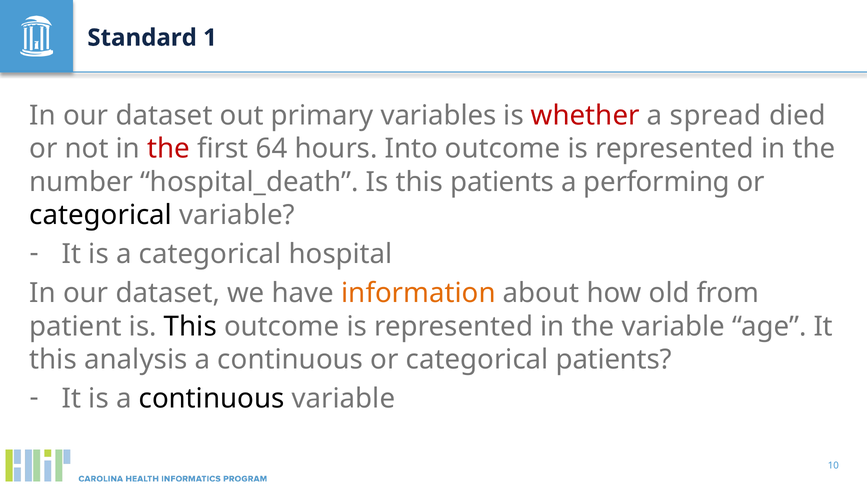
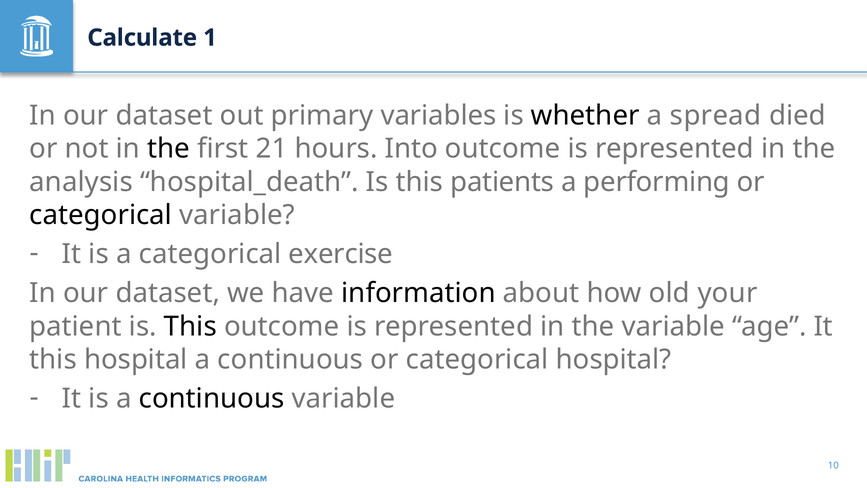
Standard: Standard -> Calculate
whether colour: red -> black
the at (169, 149) colour: red -> black
64: 64 -> 21
number: number -> analysis
hospital: hospital -> exercise
information colour: orange -> black
from: from -> your
this analysis: analysis -> hospital
categorical patients: patients -> hospital
